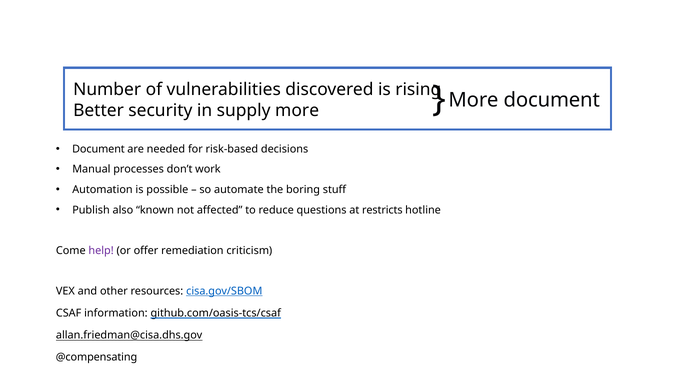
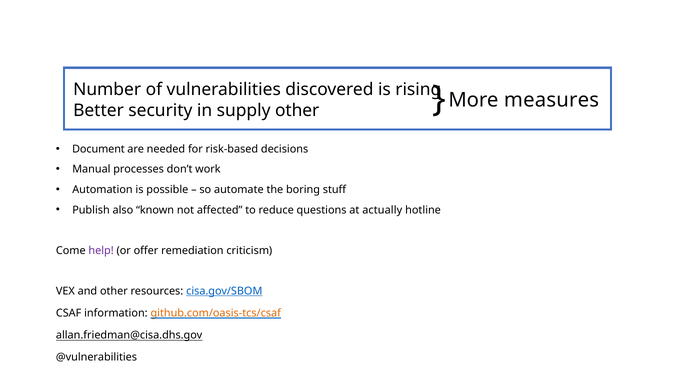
More document: document -> measures
supply more: more -> other
restricts: restricts -> actually
github.com/oasis-tcs/csaf colour: black -> orange
@compensating: @compensating -> @vulnerabilities
